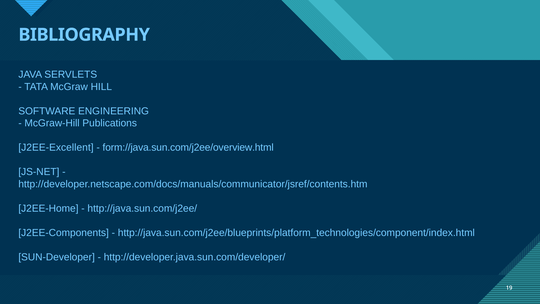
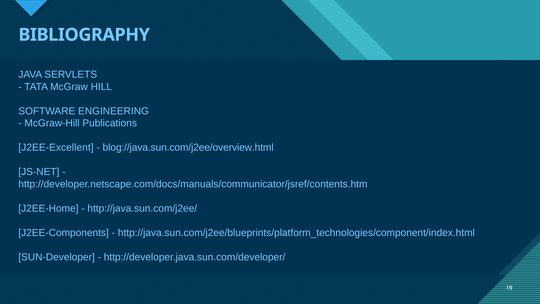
form://java.sun.com/j2ee/overview.html: form://java.sun.com/j2ee/overview.html -> blog://java.sun.com/j2ee/overview.html
